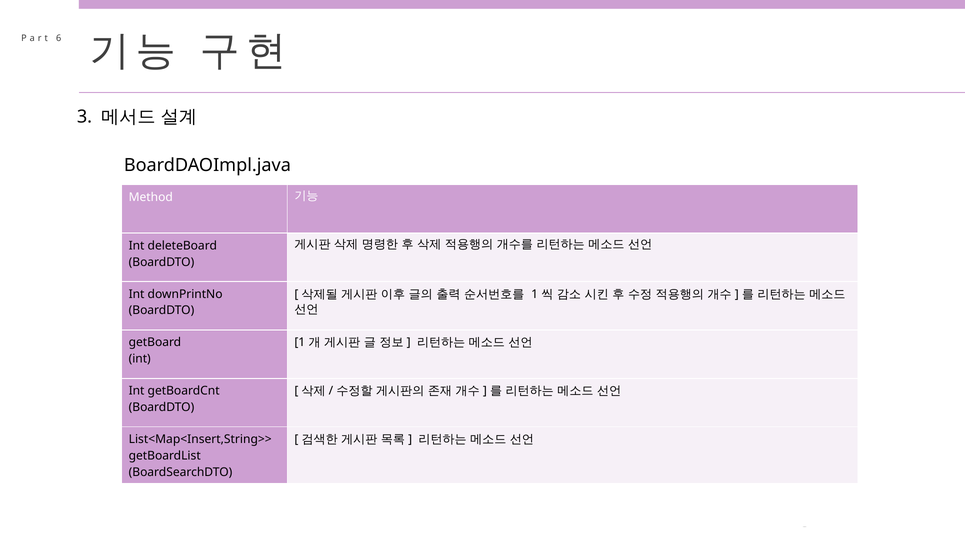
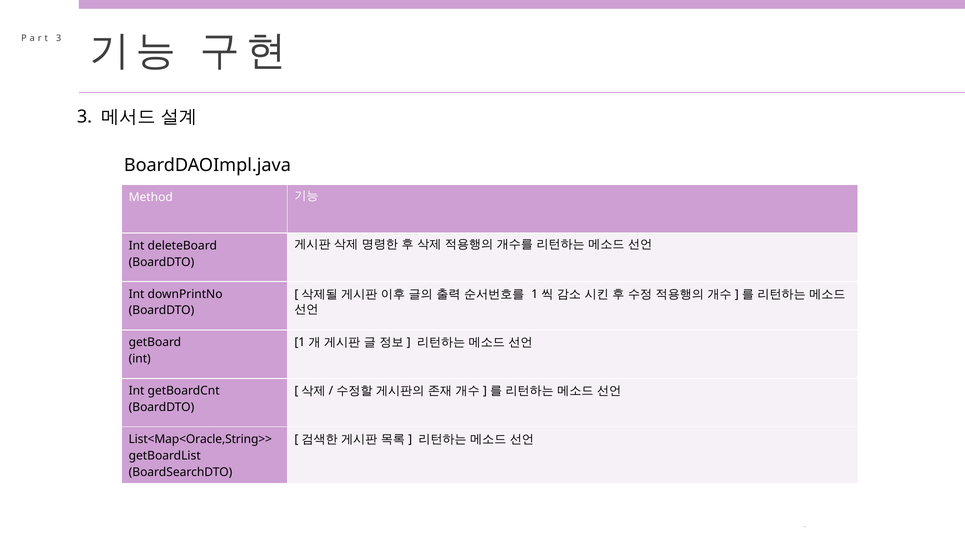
6 at (59, 38): 6 -> 3
List<Map<Insert,String>>: List<Map<Insert,String>> -> List<Map<Oracle,String>>
